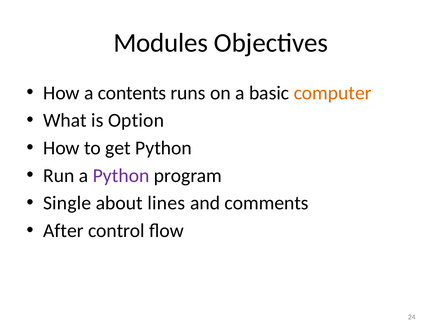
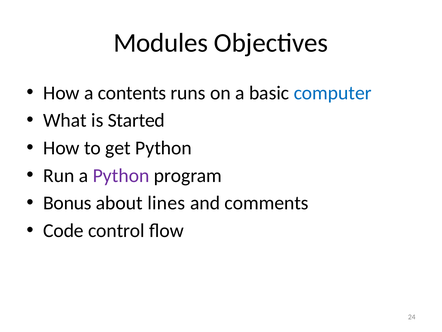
computer colour: orange -> blue
Option: Option -> Started
Single: Single -> Bonus
After: After -> Code
